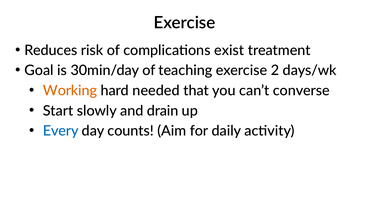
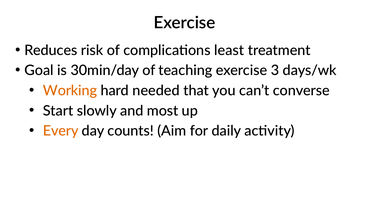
exist: exist -> least
2: 2 -> 3
drain: drain -> most
Every colour: blue -> orange
